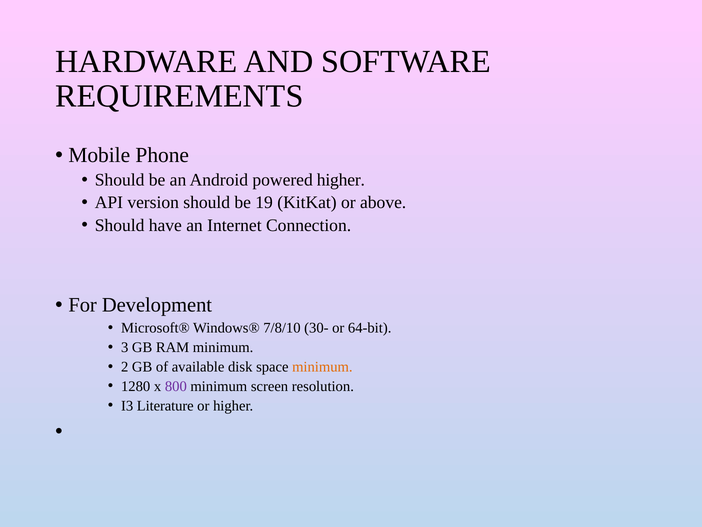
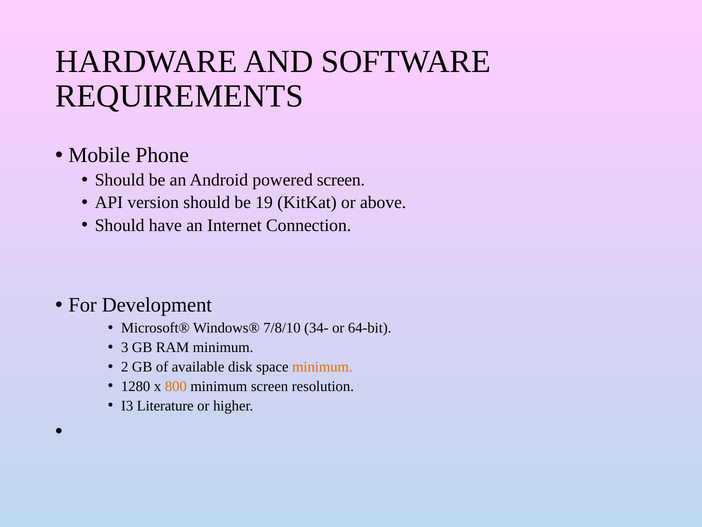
powered higher: higher -> screen
30-: 30- -> 34-
800 colour: purple -> orange
